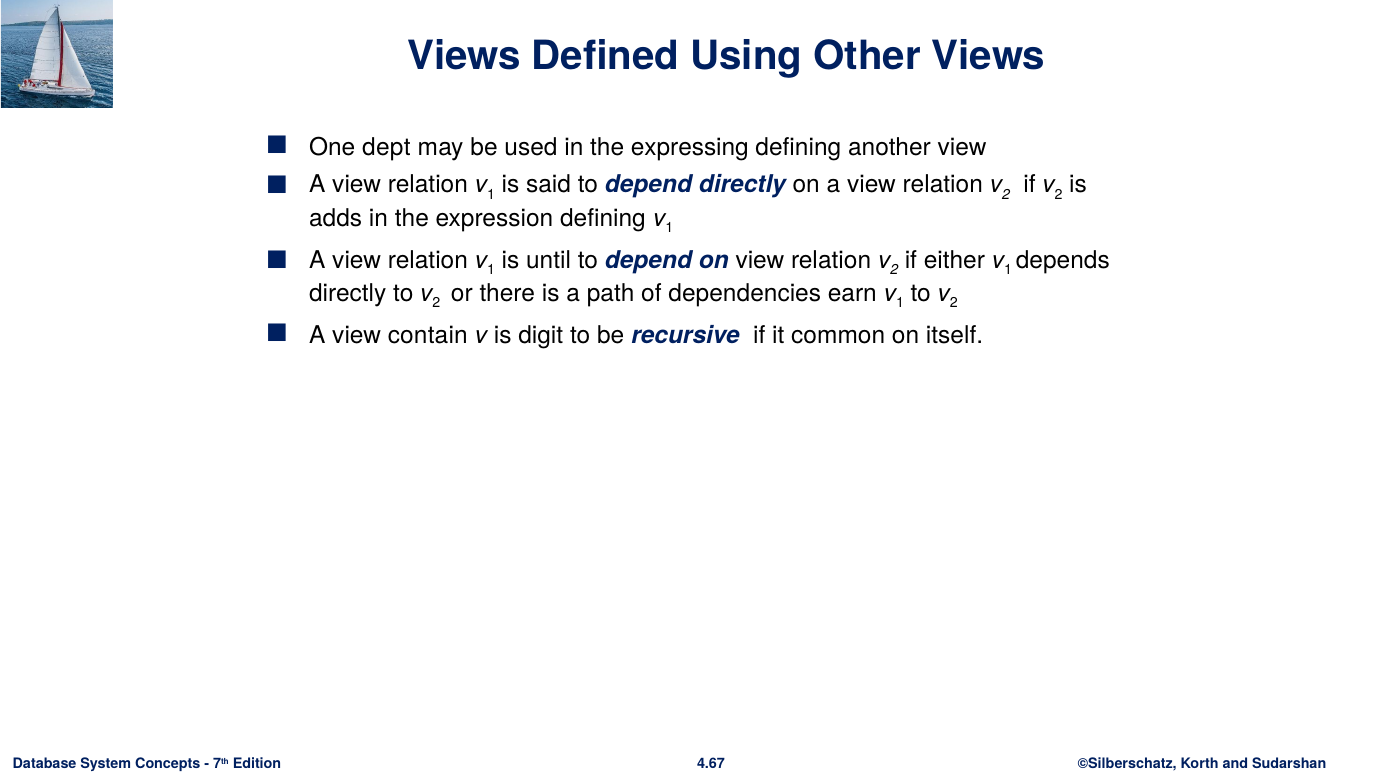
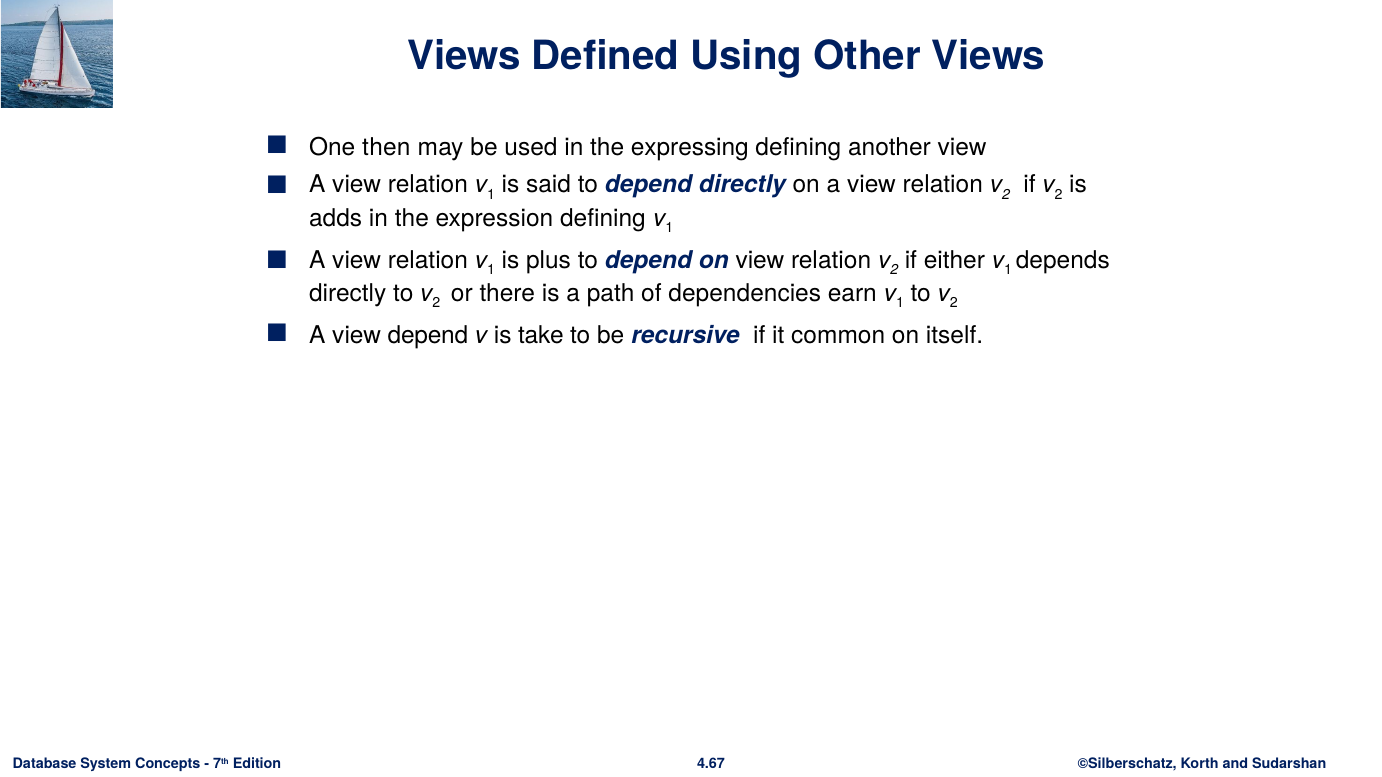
dept: dept -> then
until: until -> plus
view contain: contain -> depend
digit: digit -> take
